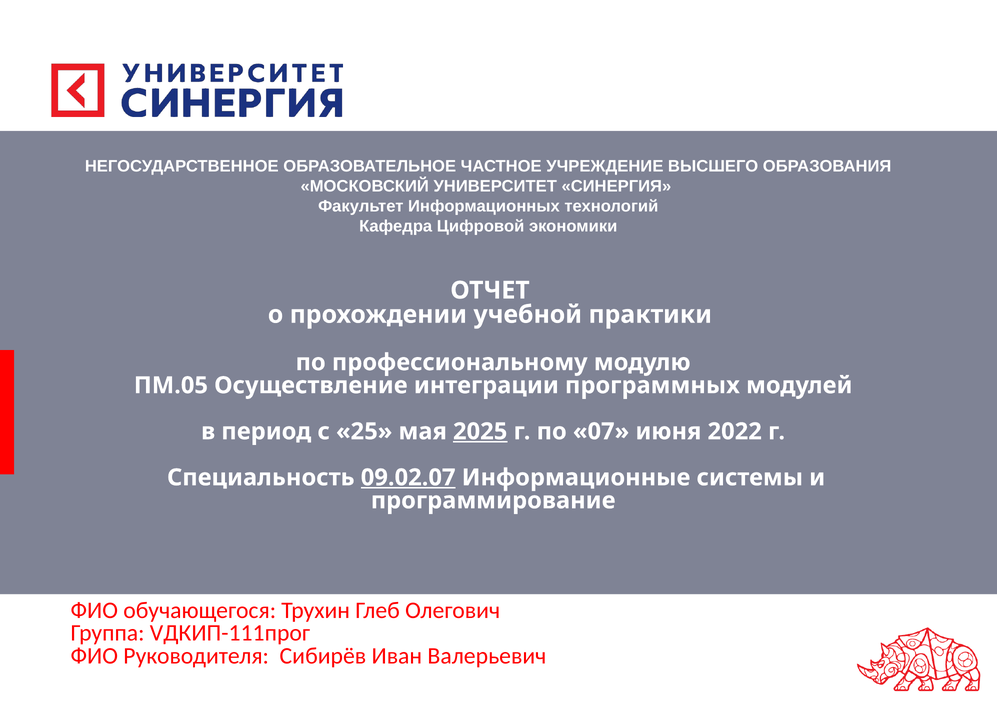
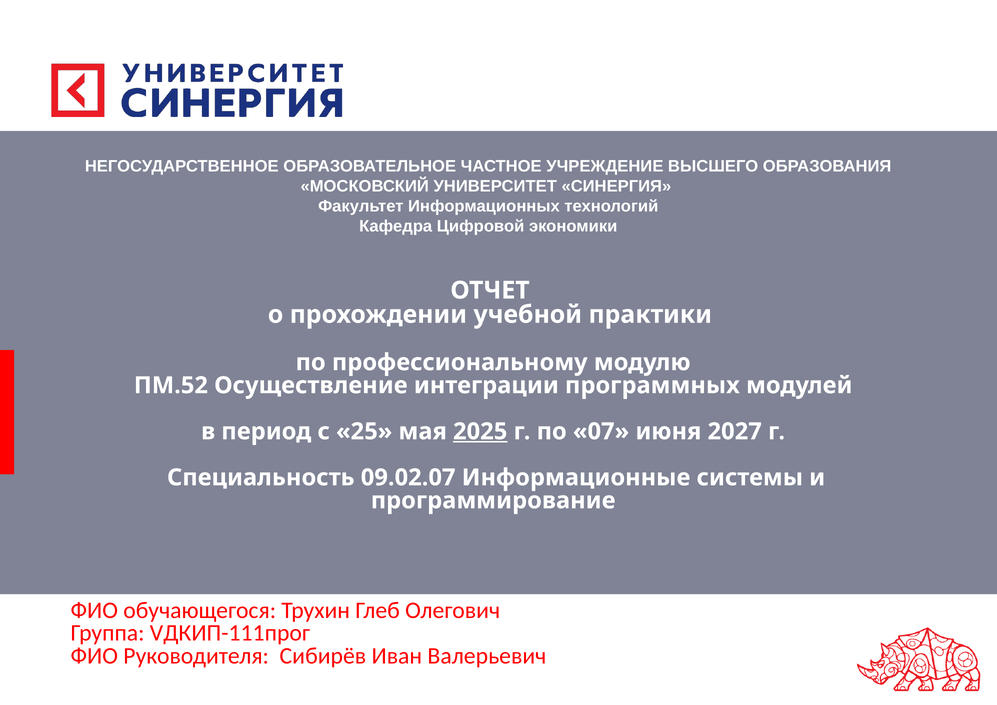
ПМ.05: ПМ.05 -> ПМ.52
2022: 2022 -> 2027
09.02.07 underline: present -> none
